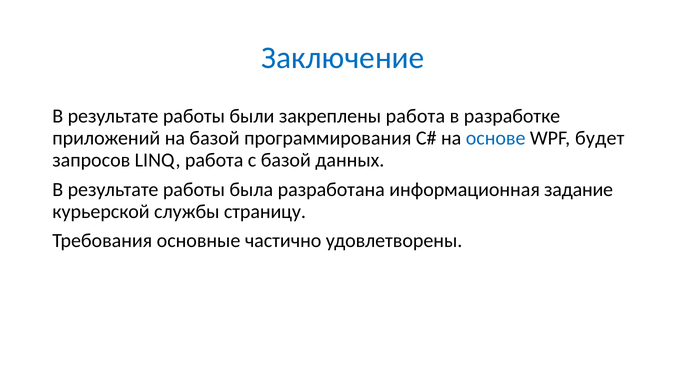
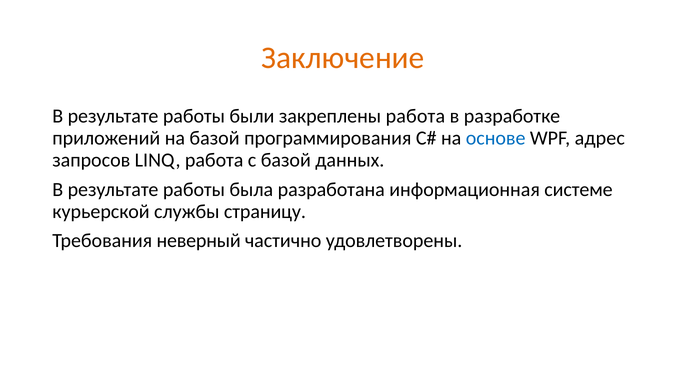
Заключение colour: blue -> orange
будет: будет -> адрес
задание: задание -> системе
основные: основные -> неверный
